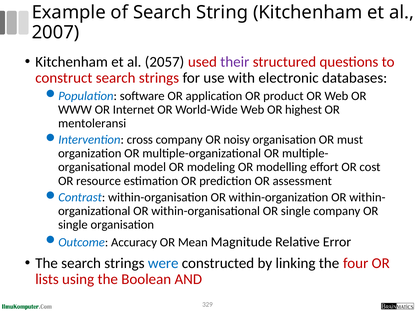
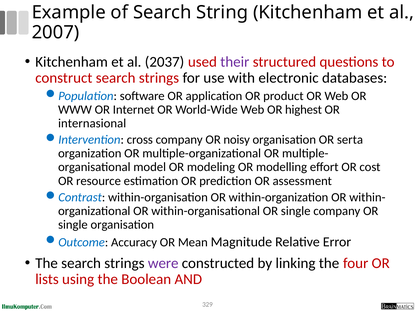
2057: 2057 -> 2037
mentoleransi: mentoleransi -> internasional
must: must -> serta
were colour: blue -> purple
